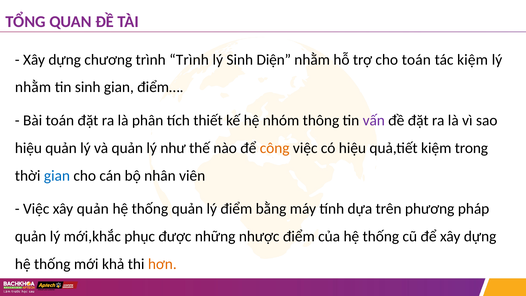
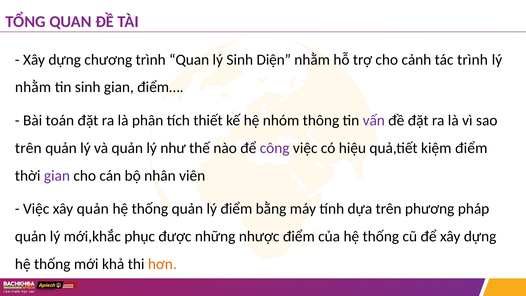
trình Trình: Trình -> Quan
cho toán: toán -> cảnh
tác kiệm: kiệm -> trình
hiệu at (28, 148): hiệu -> trên
công colour: orange -> purple
kiệm trong: trong -> điểm
gian at (57, 176) colour: blue -> purple
